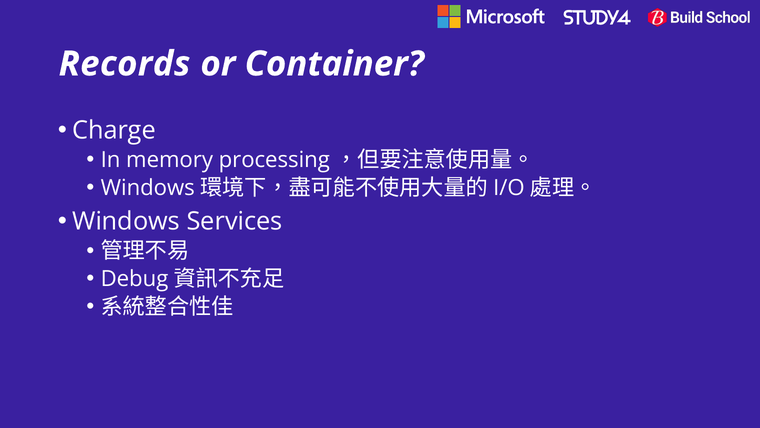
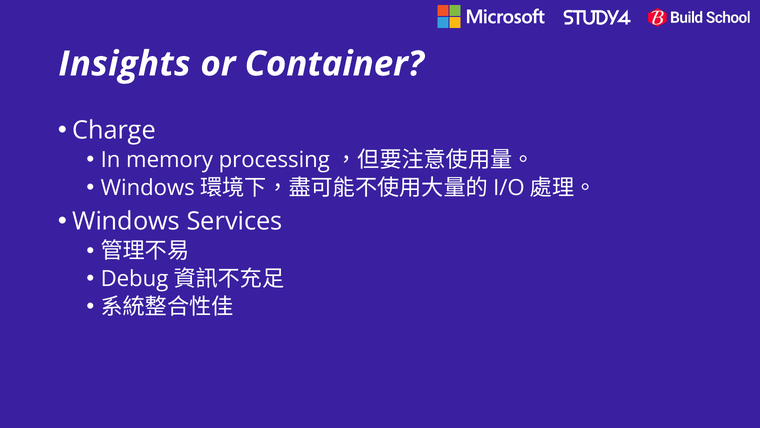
Records: Records -> Insights
